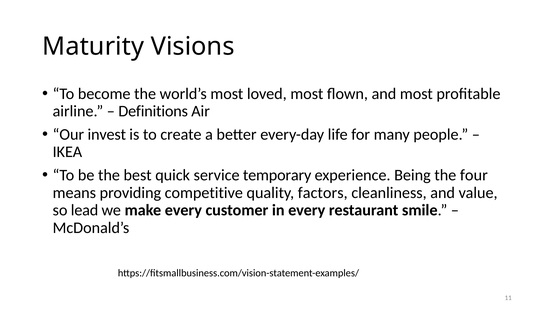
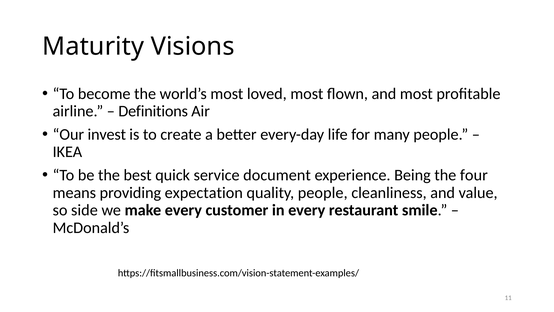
temporary: temporary -> document
competitive: competitive -> expectation
quality factors: factors -> people
lead: lead -> side
